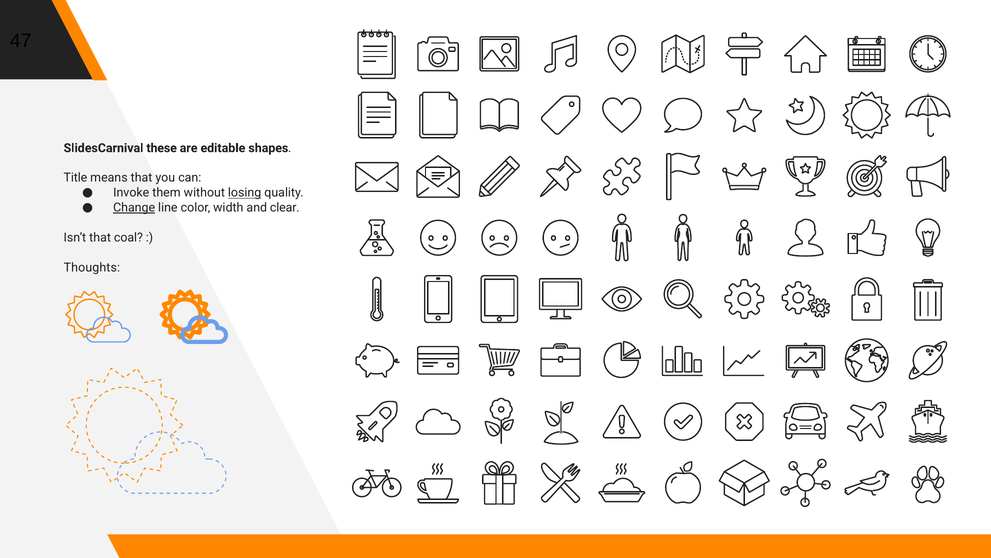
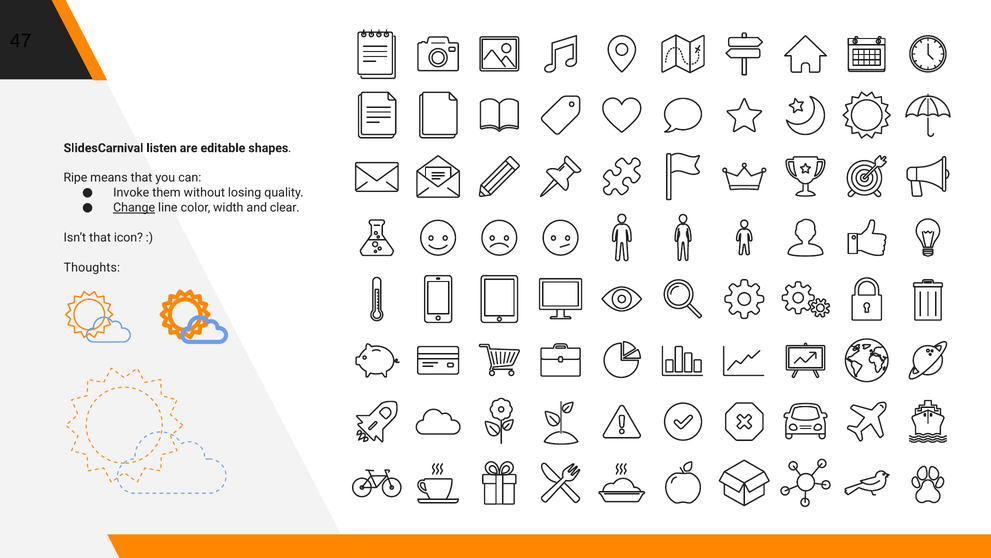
these: these -> listen
Title: Title -> Ripe
losing underline: present -> none
coal: coal -> icon
